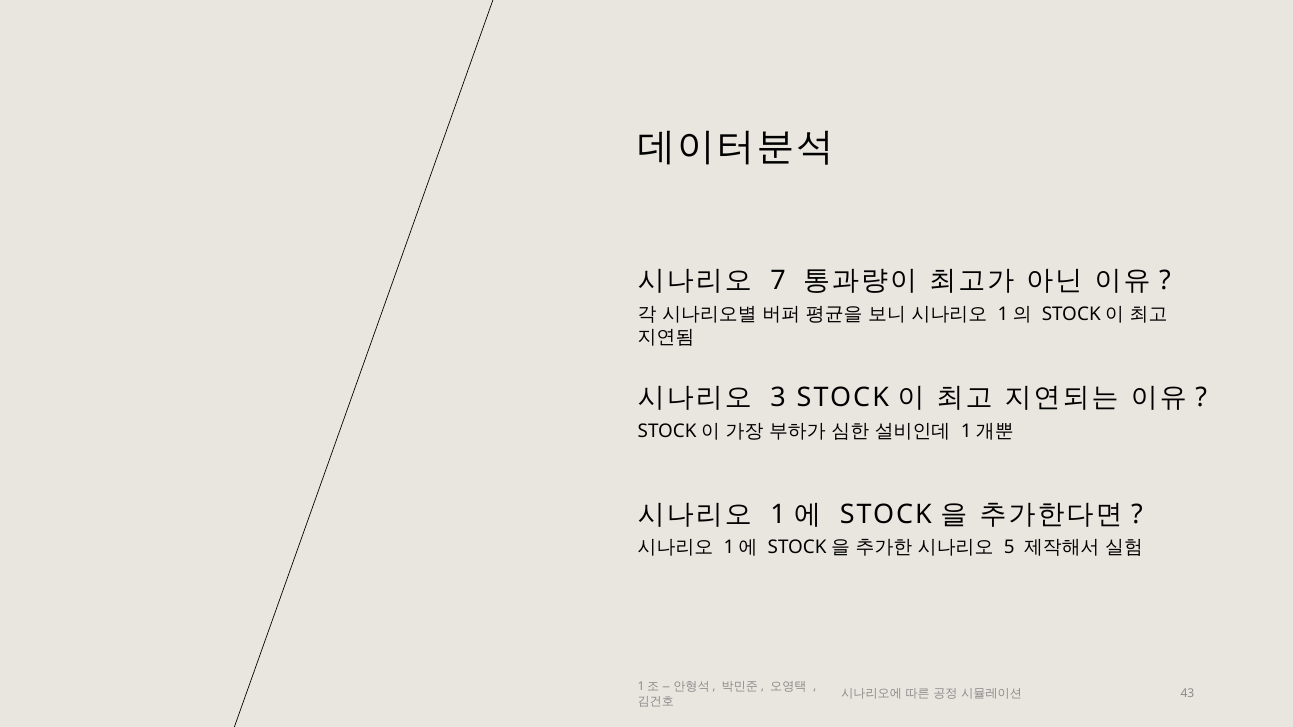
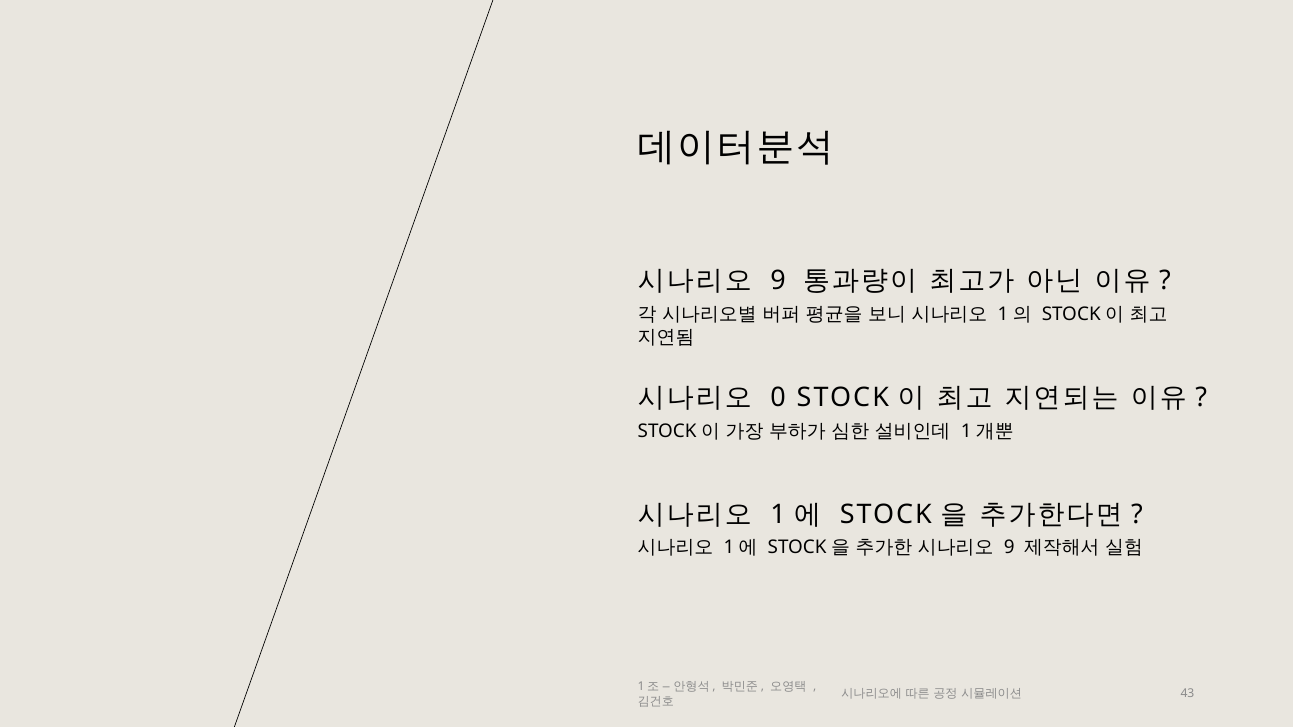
7 at (778, 281): 7 -> 9
3: 3 -> 0
5 at (1009, 548): 5 -> 9
